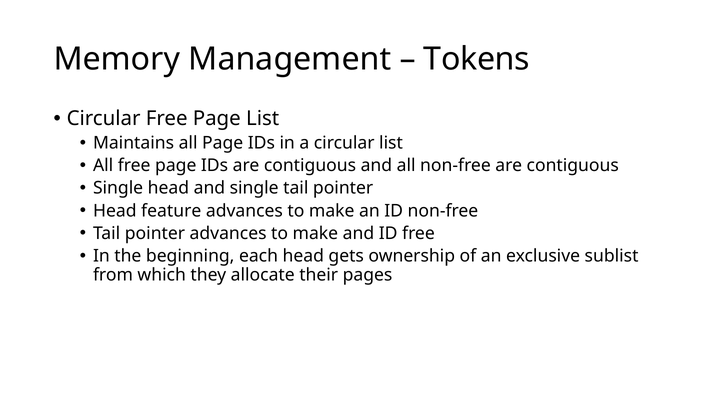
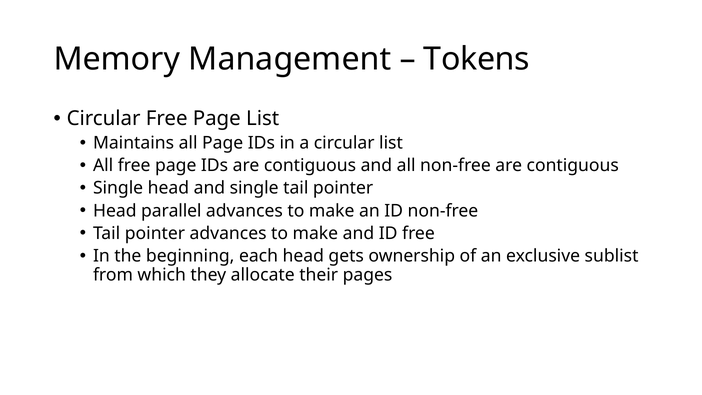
feature: feature -> parallel
